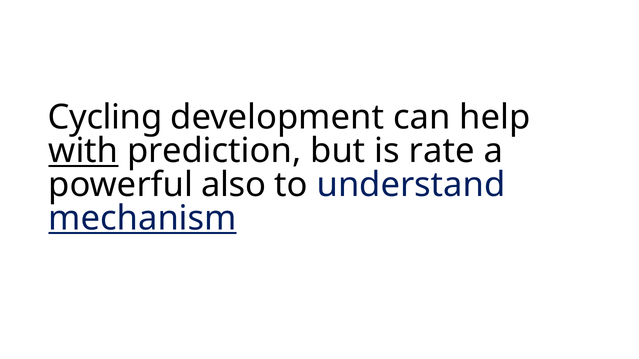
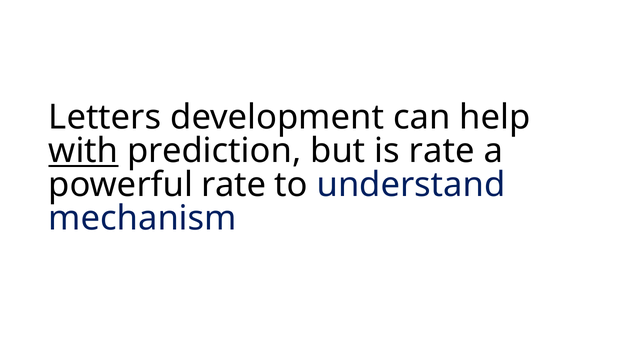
Cycling: Cycling -> Letters
powerful also: also -> rate
mechanism underline: present -> none
